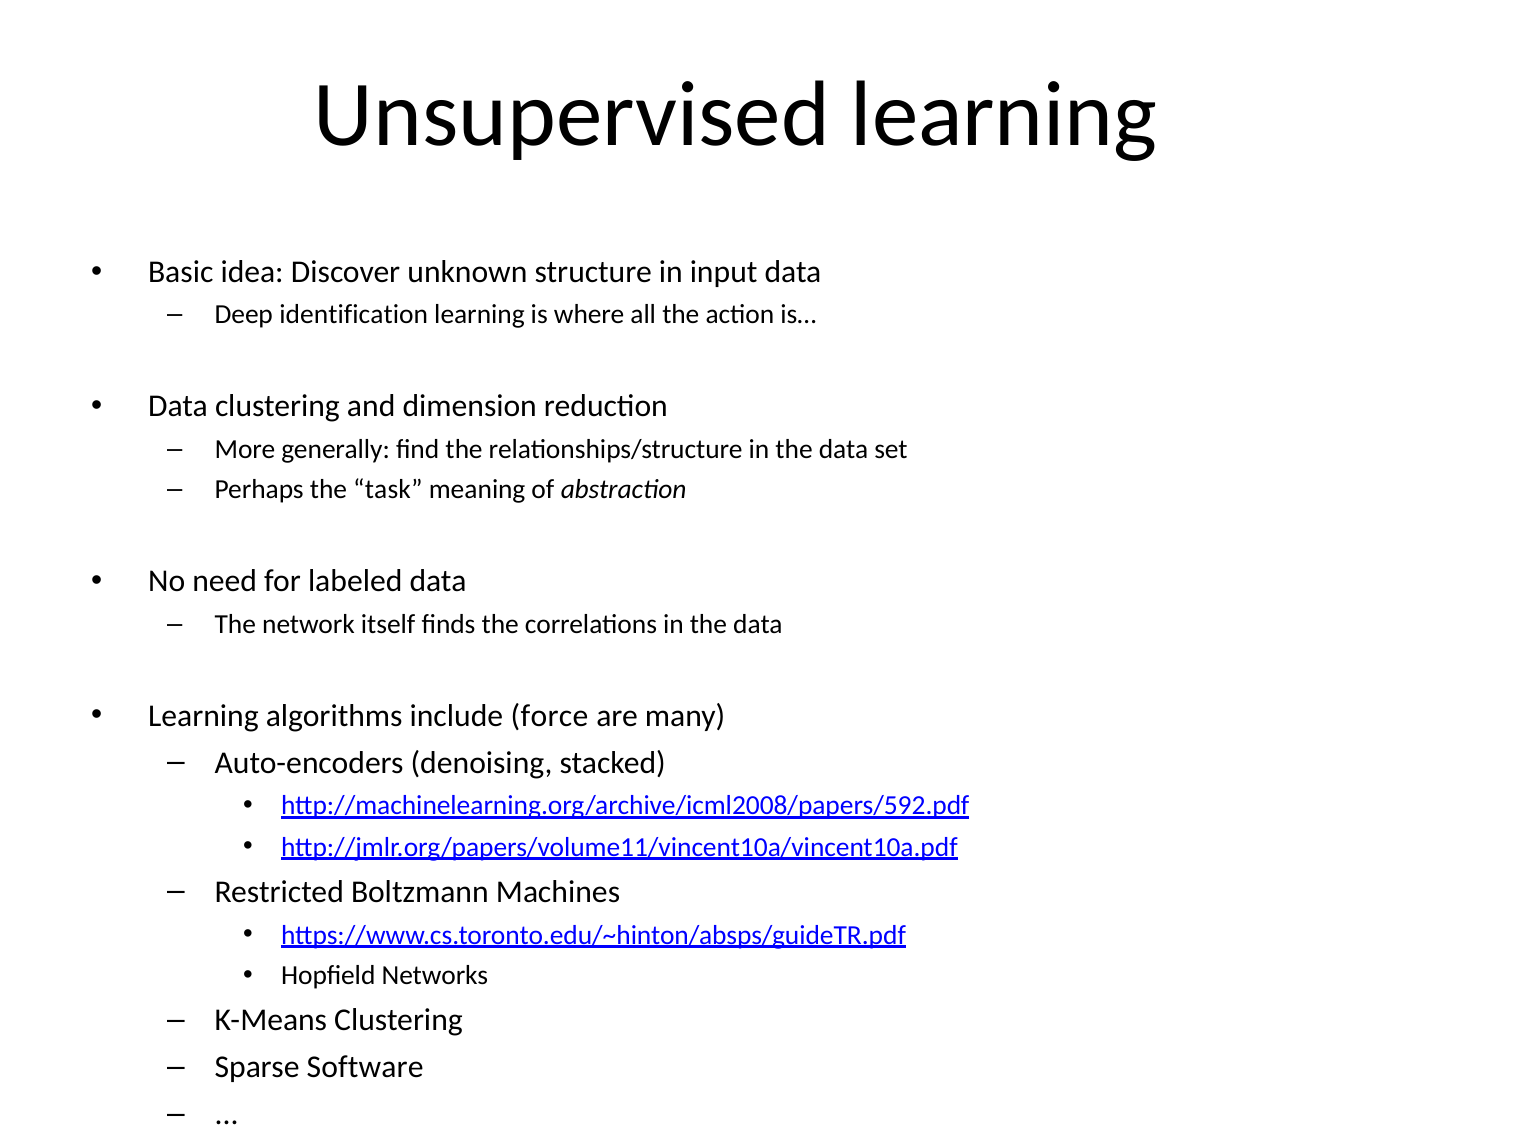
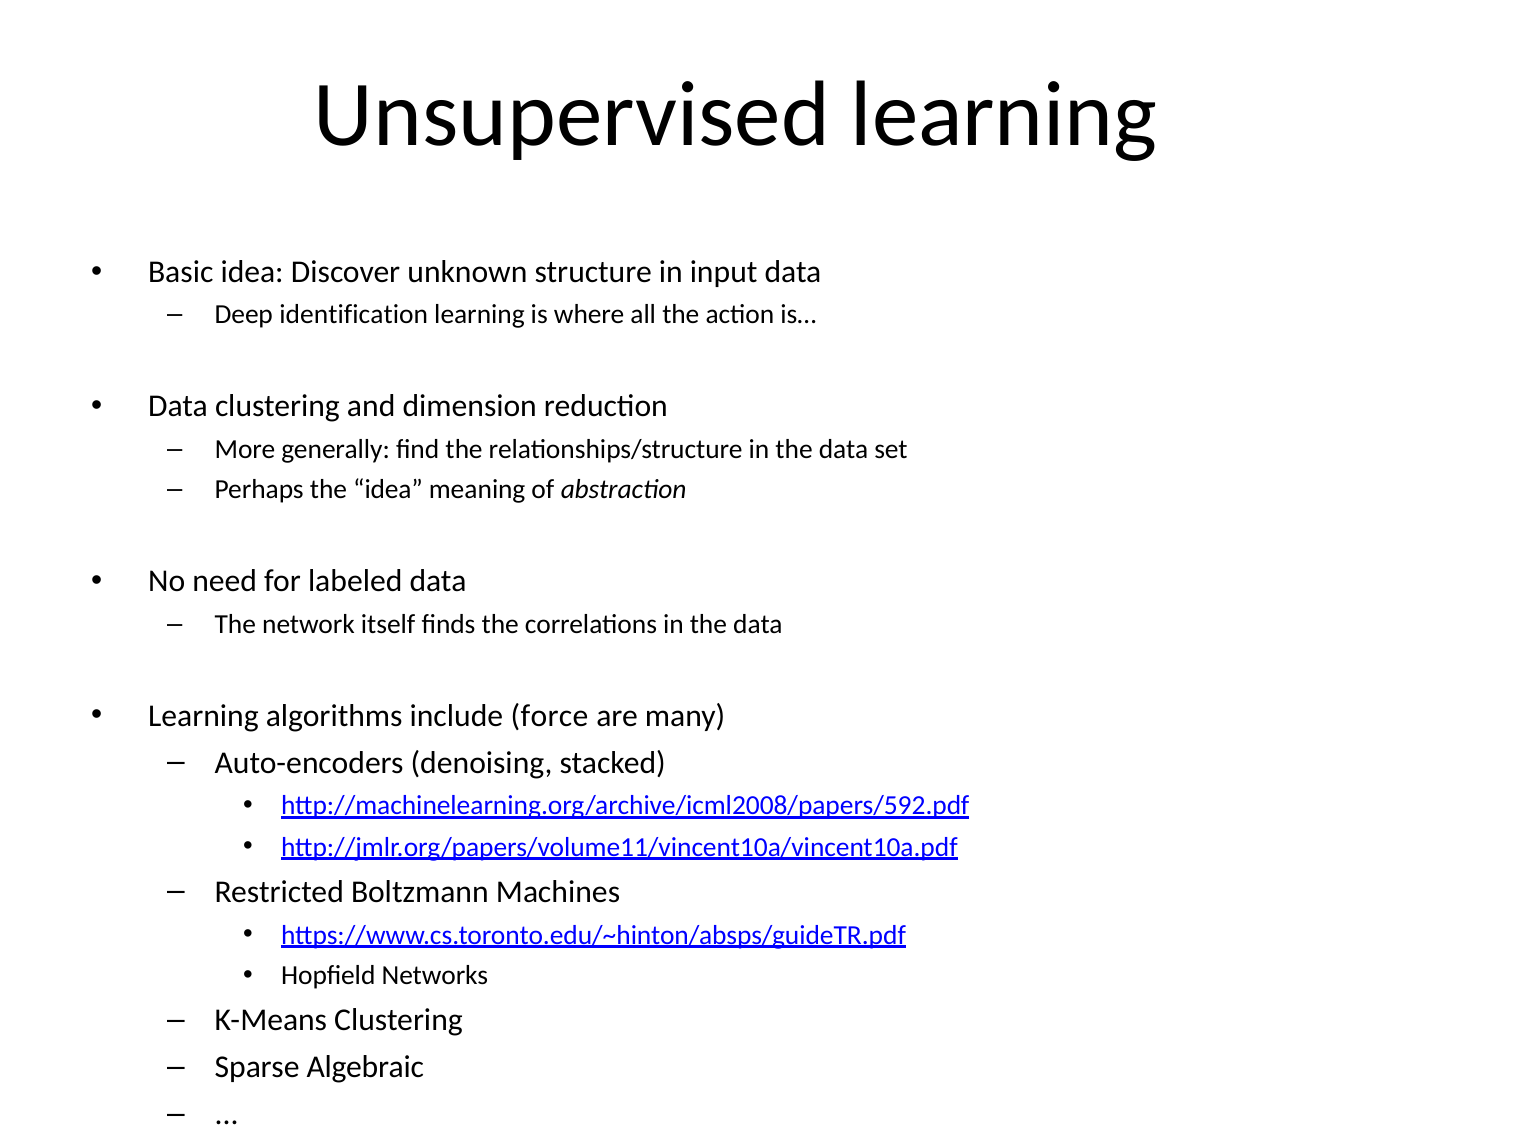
the task: task -> idea
Software: Software -> Algebraic
